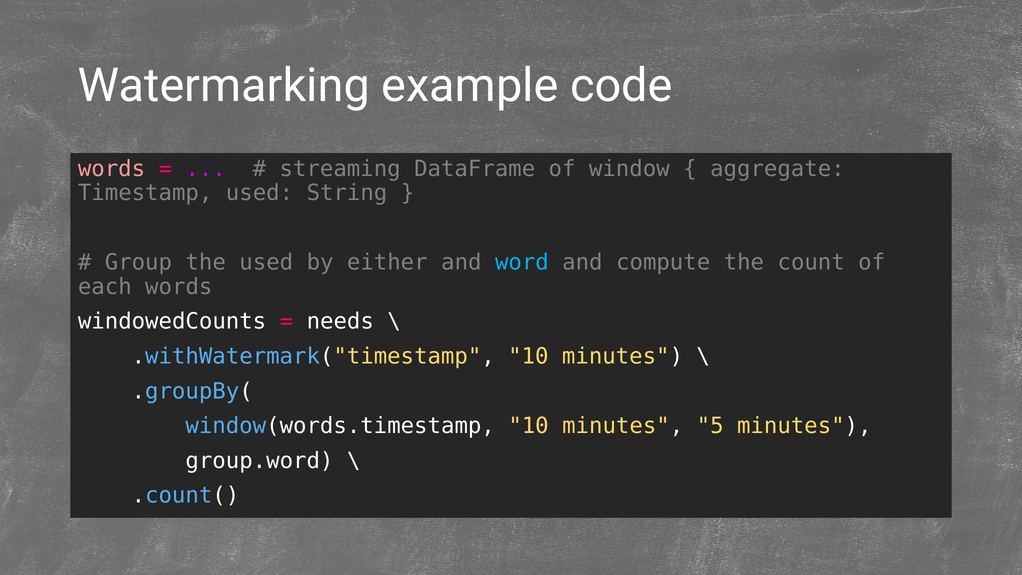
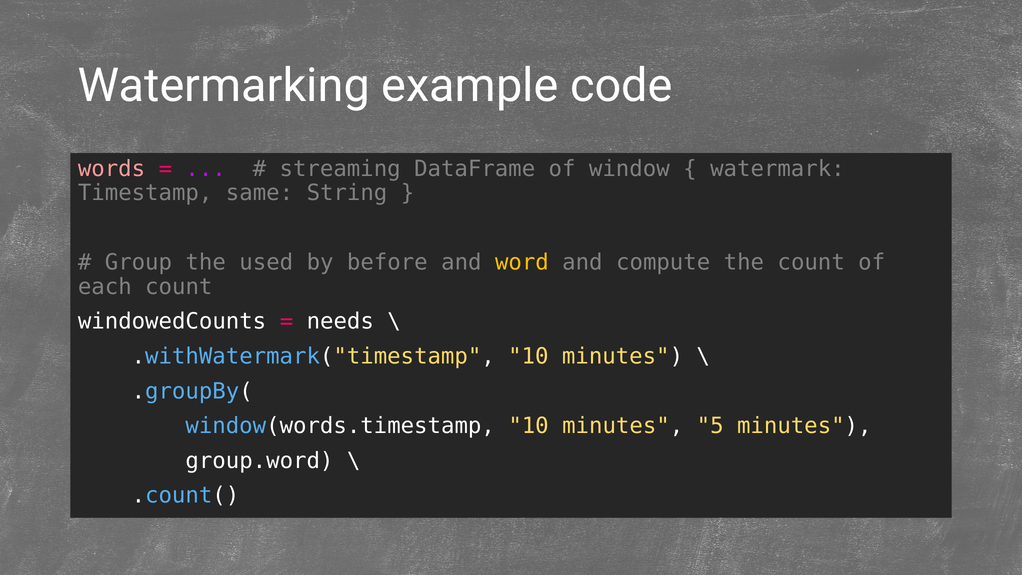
aggregate: aggregate -> watermark
Timestamp used: used -> same
either: either -> before
word colour: light blue -> yellow
each words: words -> count
